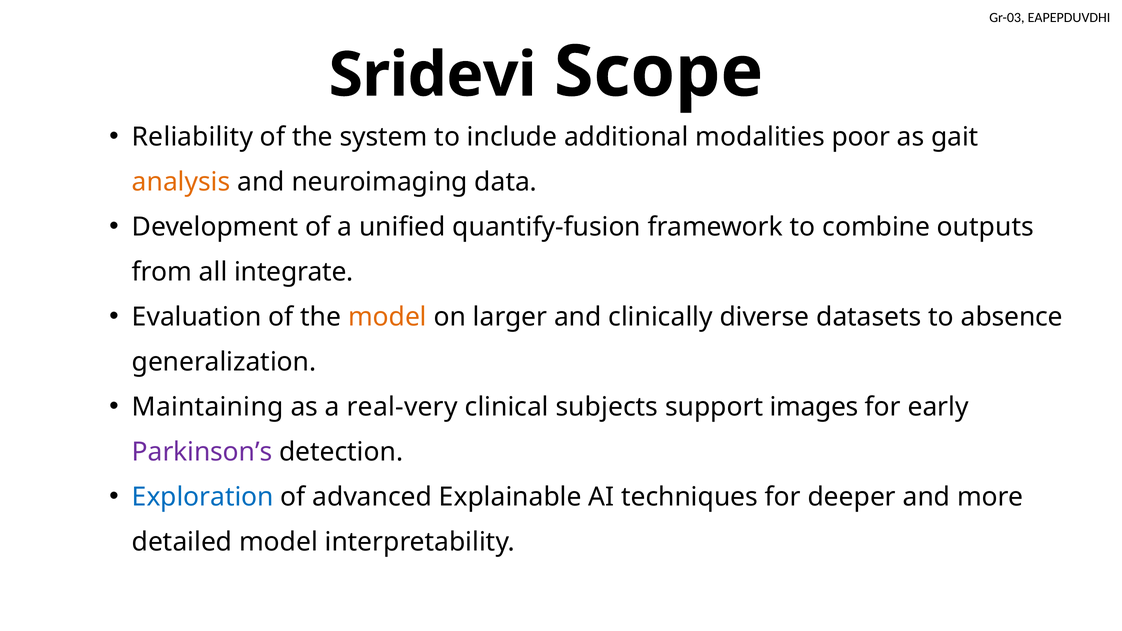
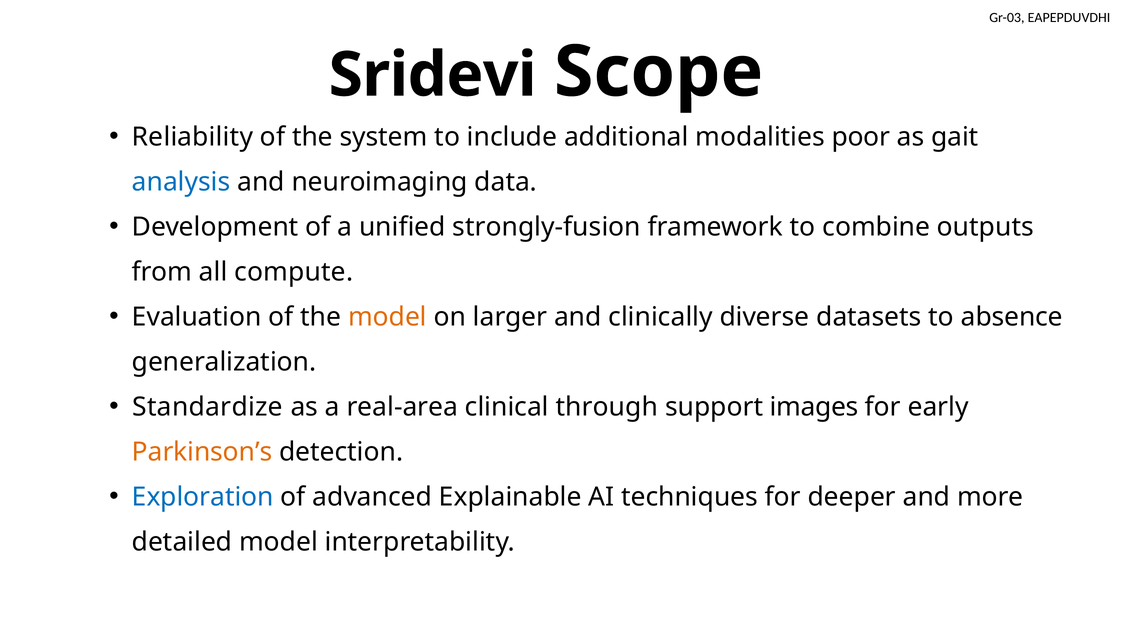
analysis colour: orange -> blue
quantify-fusion: quantify-fusion -> strongly-fusion
integrate: integrate -> compute
Maintaining: Maintaining -> Standardize
real-very: real-very -> real-area
subjects: subjects -> through
Parkinson’s colour: purple -> orange
